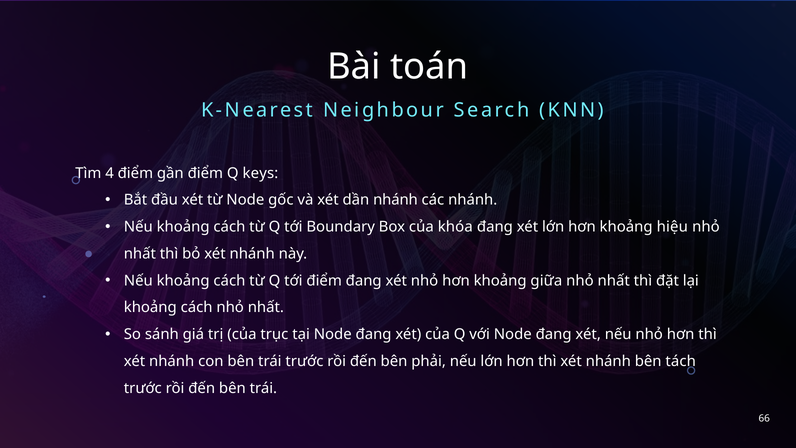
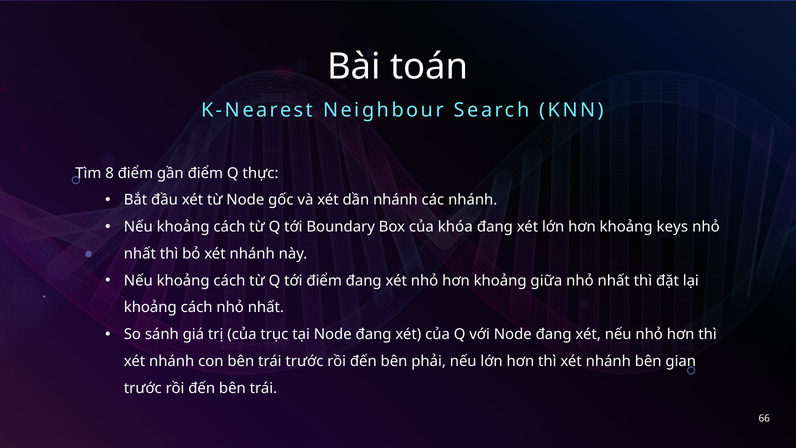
4: 4 -> 8
keys: keys -> thực
hiệu: hiệu -> keys
tách: tách -> gian
